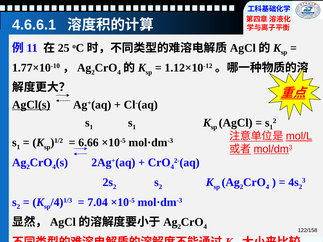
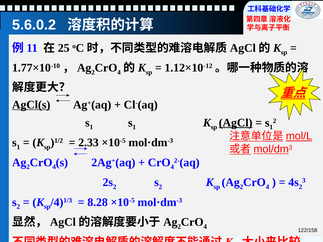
4.6.6.1: 4.6.6.1 -> 5.6.0.2
AgCl underline: none -> present
6.66: 6.66 -> 2.33
7.04: 7.04 -> 8.28
